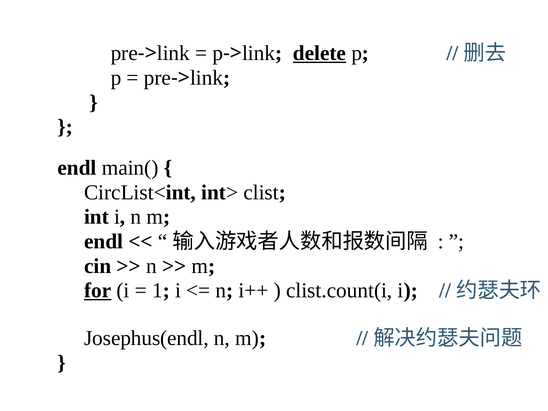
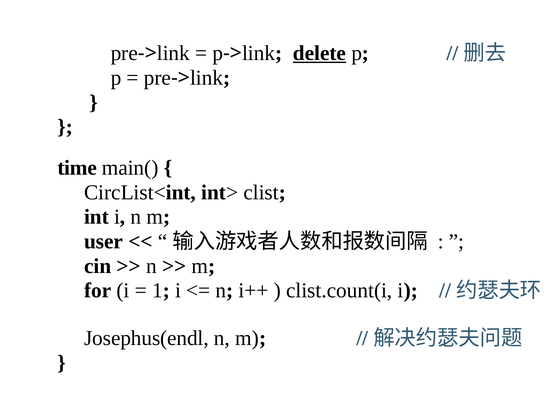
endl at (77, 168): endl -> time
endl at (104, 241): endl -> user
for underline: present -> none
